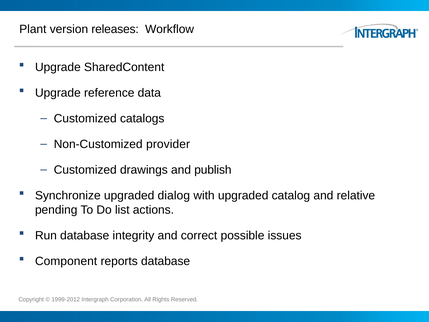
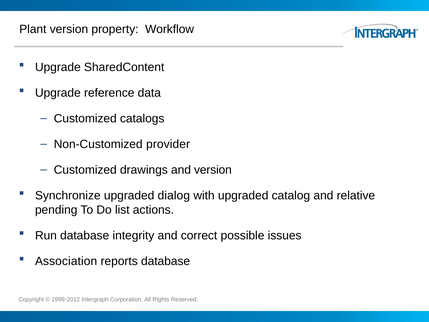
releases: releases -> property
and publish: publish -> version
Component: Component -> Association
